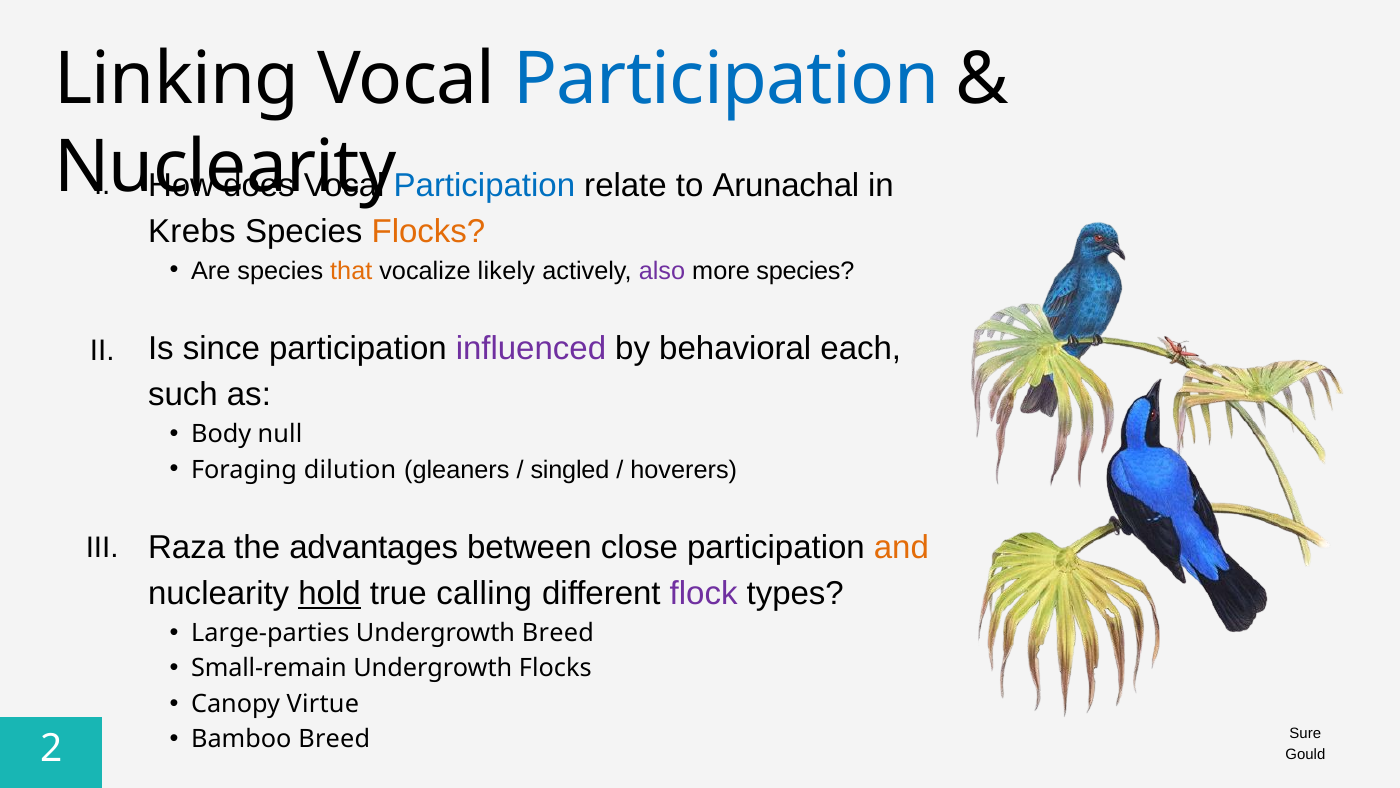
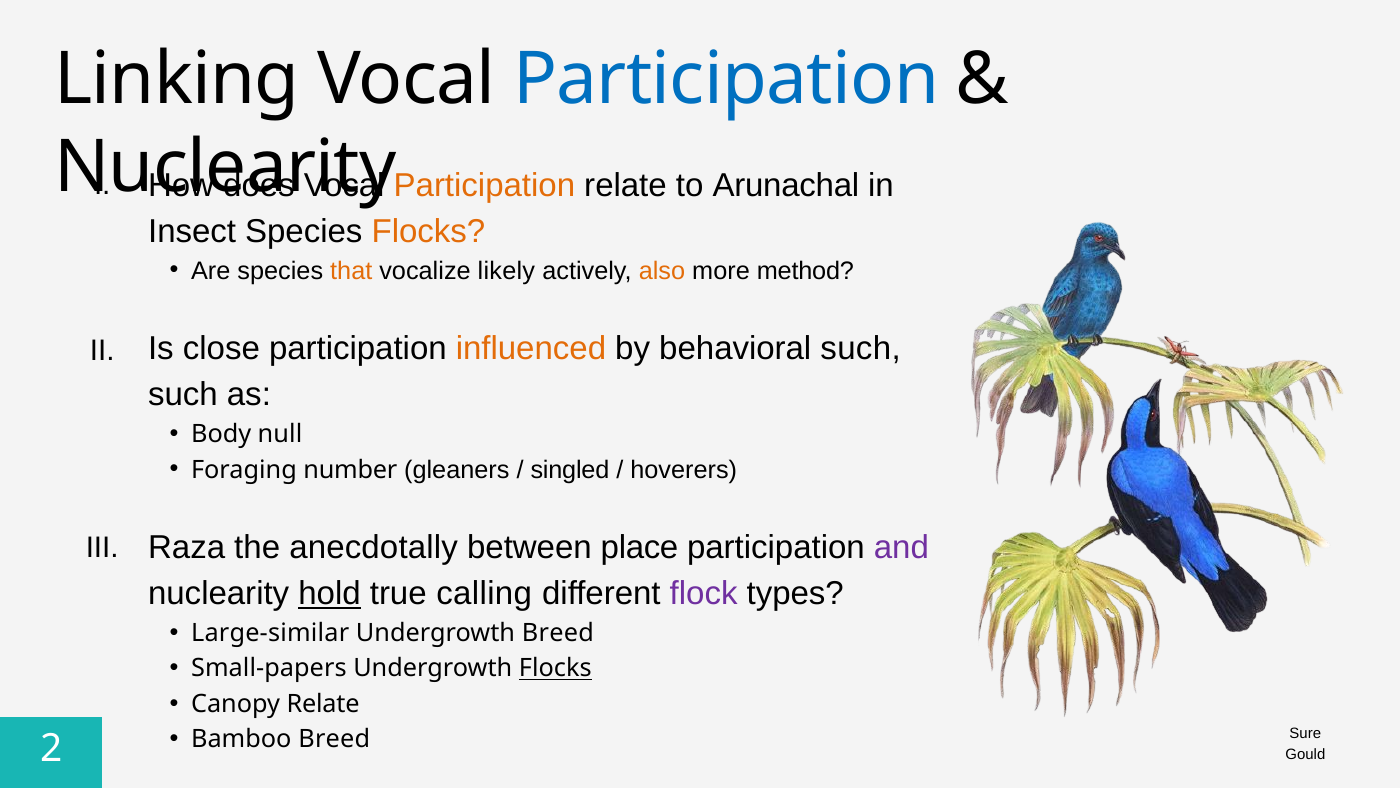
Participation at (484, 185) colour: blue -> orange
Krebs: Krebs -> Insect
also colour: purple -> orange
more species: species -> method
since: since -> close
influenced colour: purple -> orange
behavioral each: each -> such
dilution: dilution -> number
advantages: advantages -> anecdotally
close: close -> place
and colour: orange -> purple
Large-parties: Large-parties -> Large-similar
Small-remain: Small-remain -> Small-papers
Flocks at (555, 668) underline: none -> present
Canopy Virtue: Virtue -> Relate
